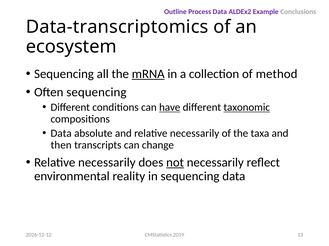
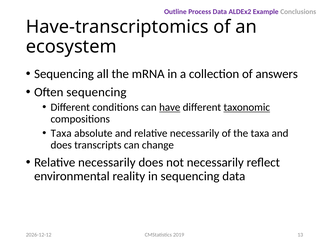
Data-transcriptomics: Data-transcriptomics -> Have-transcriptomics
mRNA underline: present -> none
method: method -> answers
Data at (61, 134): Data -> Taxa
then at (61, 145): then -> does
not underline: present -> none
